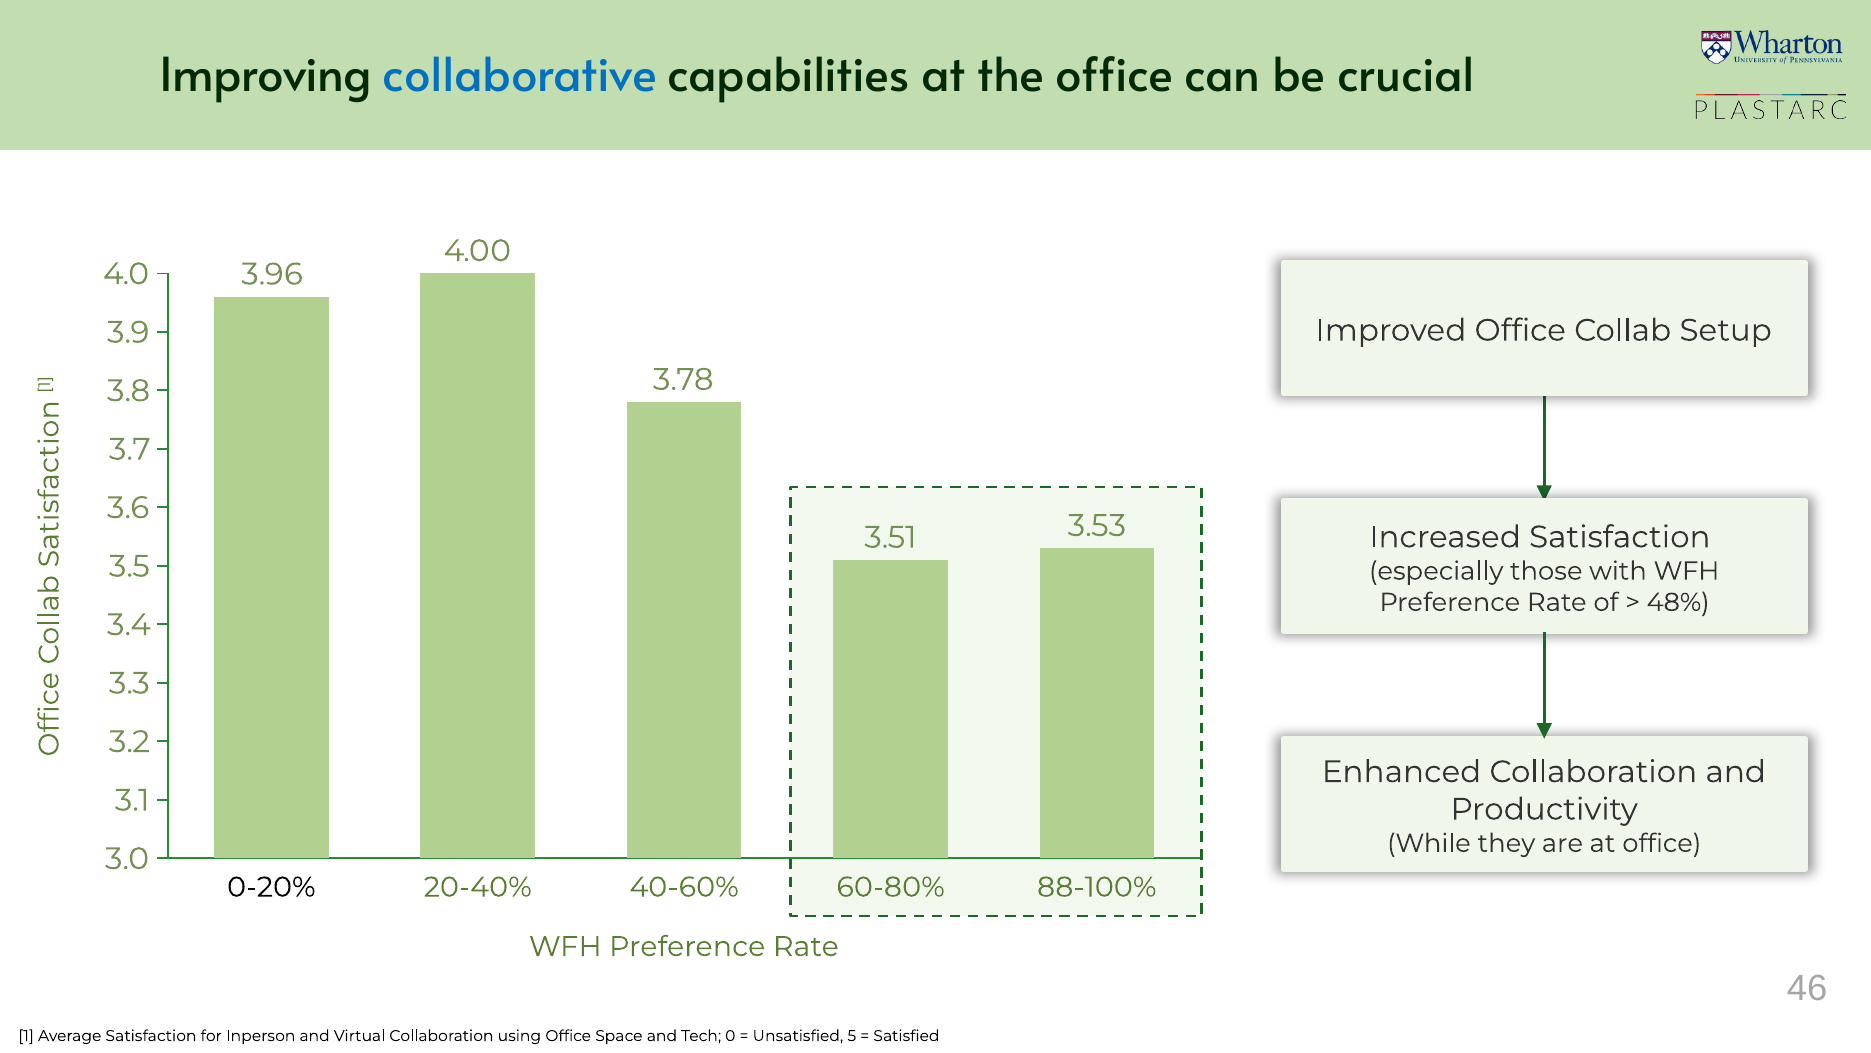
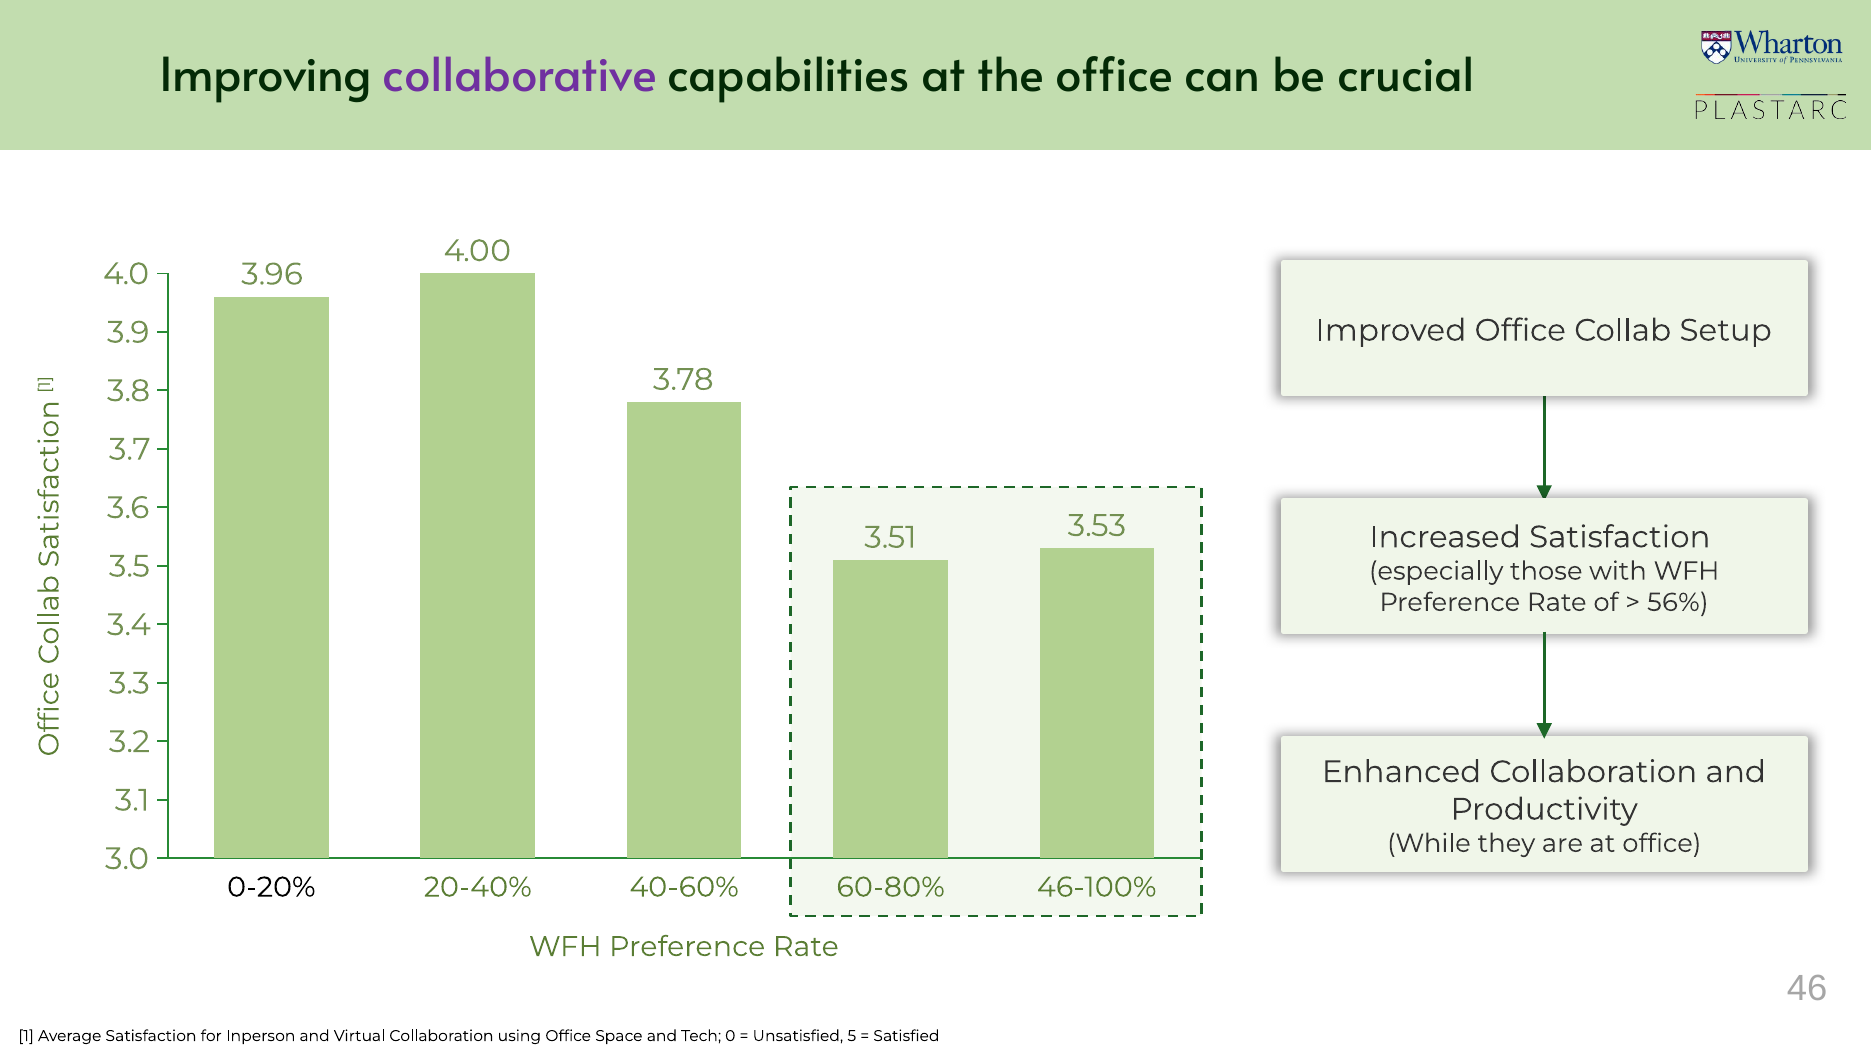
collaborative colour: blue -> purple
48%: 48% -> 56%
88-100%: 88-100% -> 46-100%
